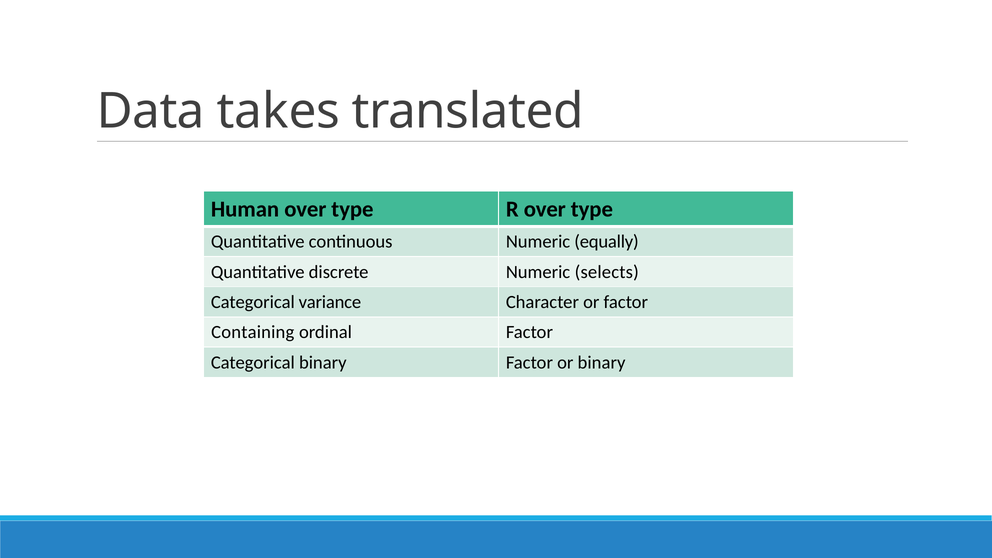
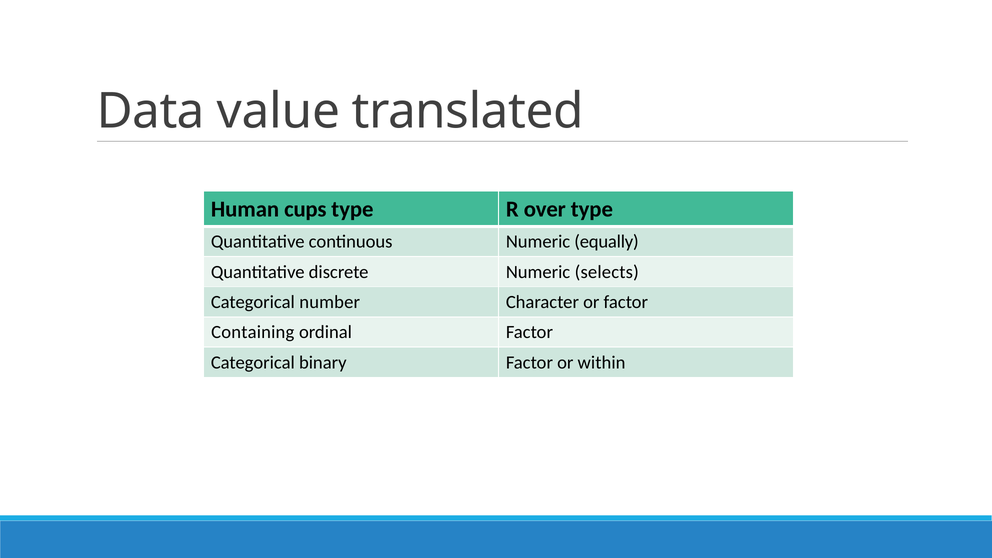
takes: takes -> value
Human over: over -> cups
variance: variance -> number
or binary: binary -> within
